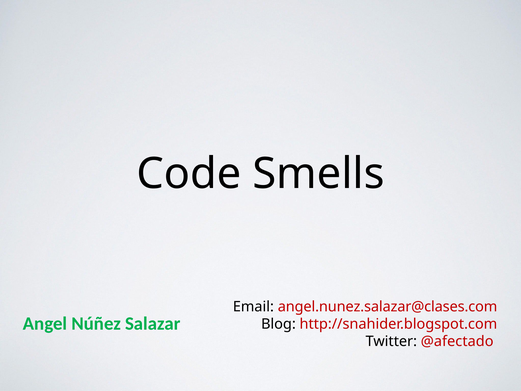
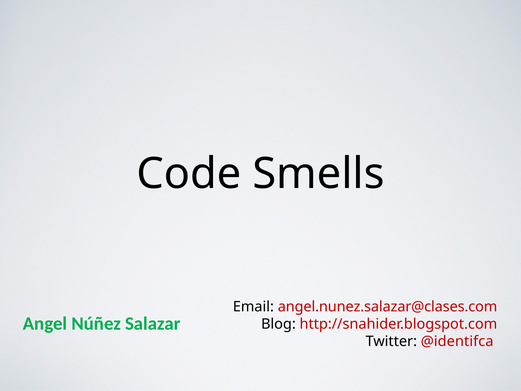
@afectado: @afectado -> @identifca
